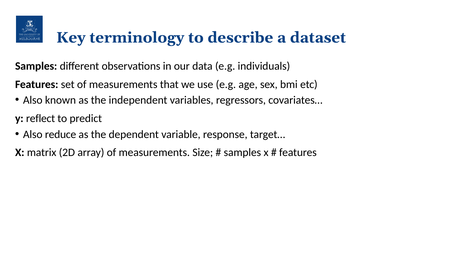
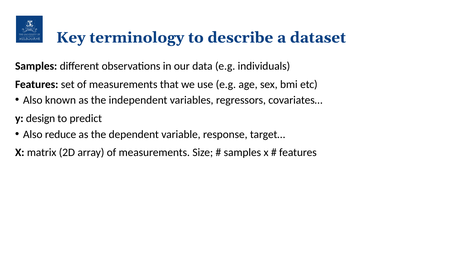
reflect: reflect -> design
